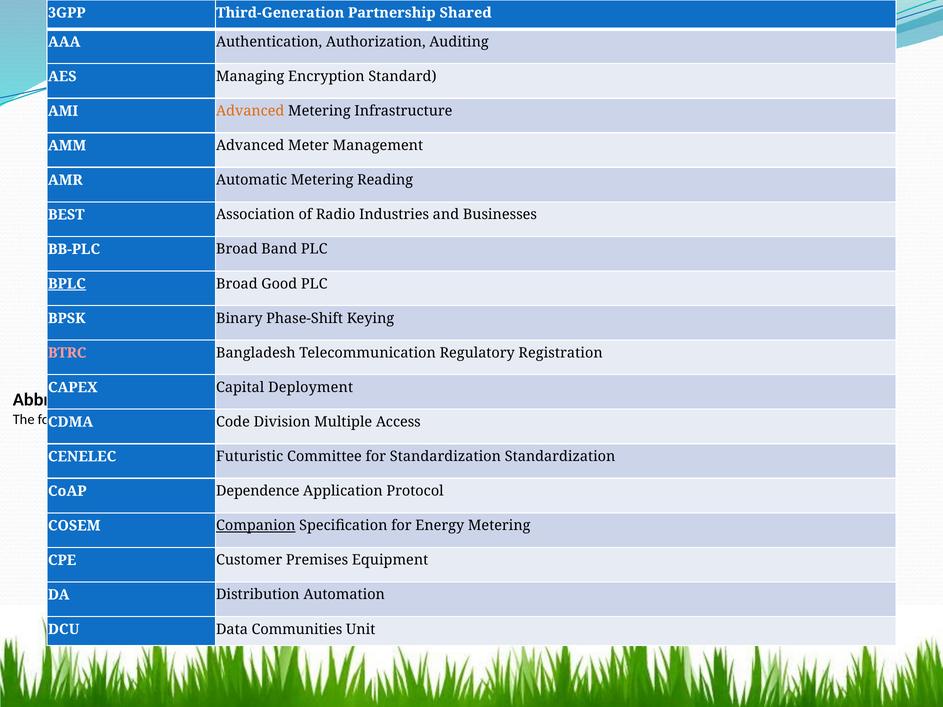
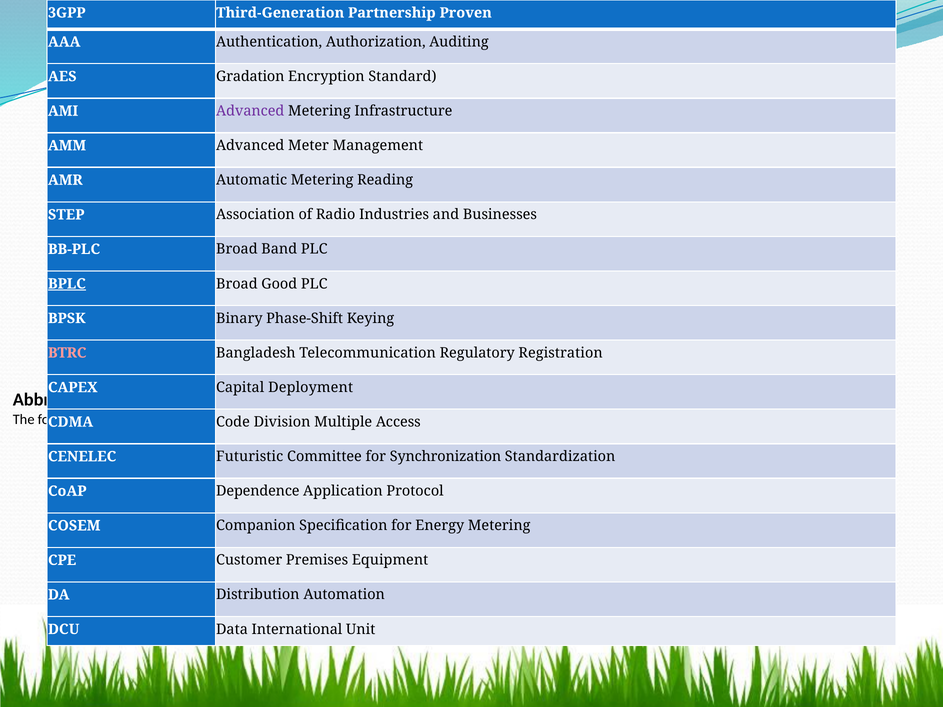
Shared: Shared -> Proven
Managing: Managing -> Gradation
Advanced at (250, 111) colour: orange -> purple
BEST: BEST -> STEP
for Standardization: Standardization -> Synchronization
Companion underline: present -> none
Communities: Communities -> International
